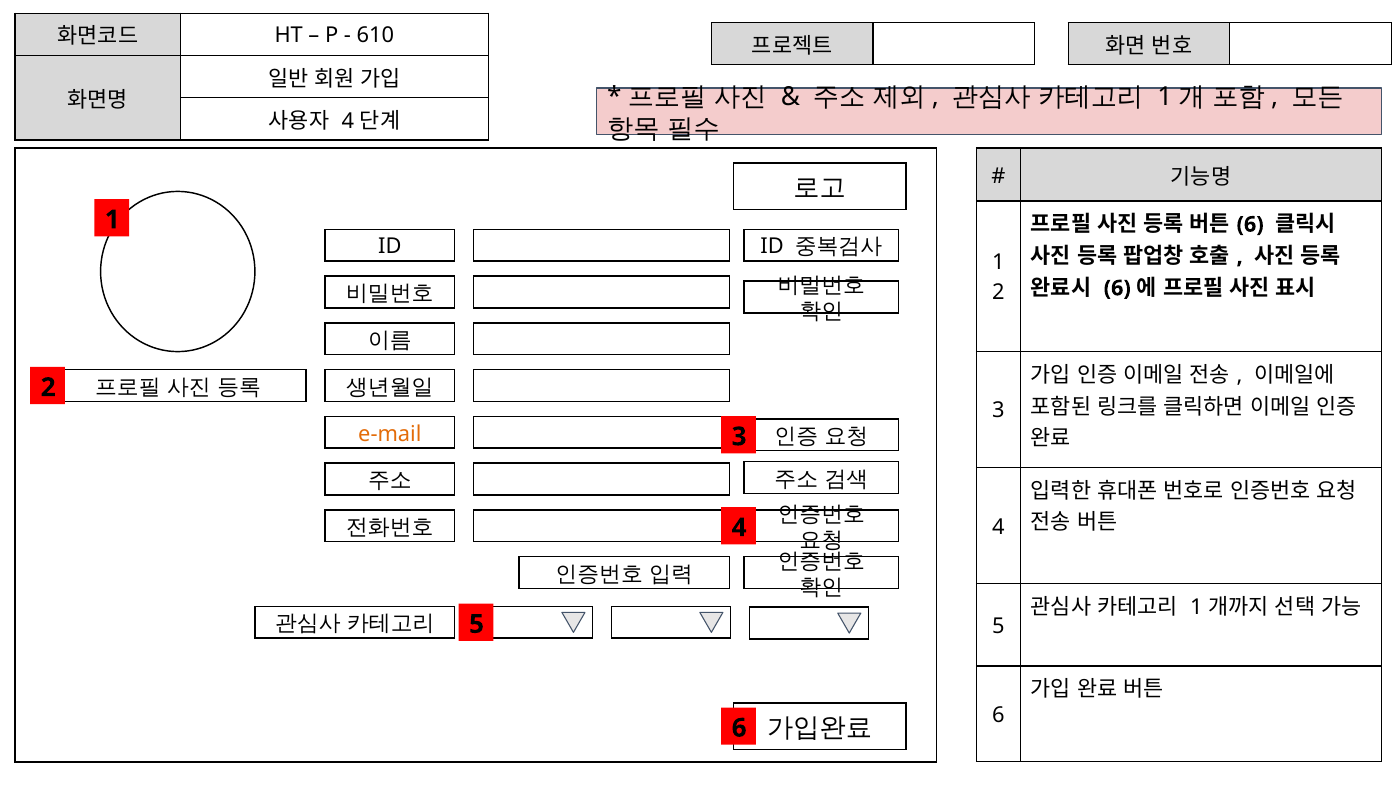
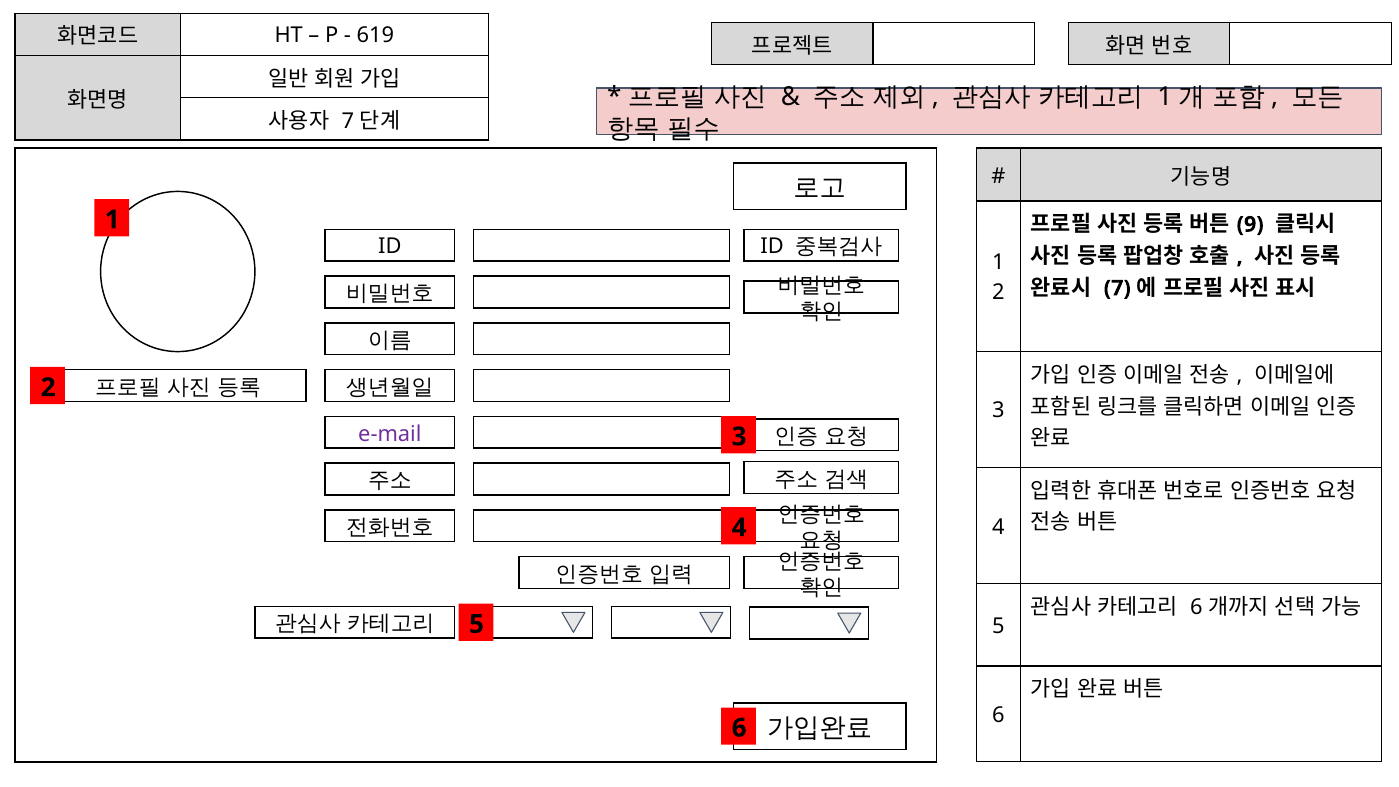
610: 610 -> 619
4 at (348, 121): 4 -> 7
6 at (1250, 224): 6 -> 9
6 at (1117, 288): 6 -> 7
e-mail colour: orange -> purple
1 at (1196, 607): 1 -> 6
